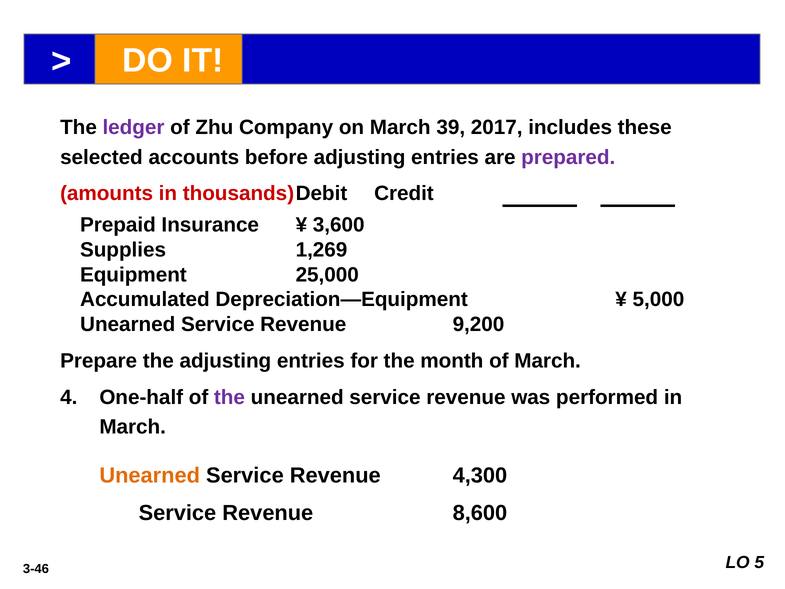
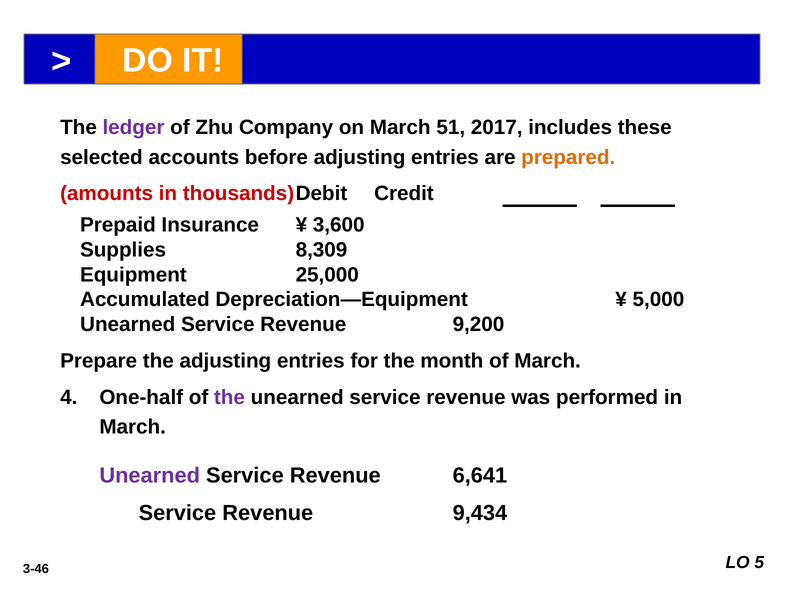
39: 39 -> 51
prepared colour: purple -> orange
1,269: 1,269 -> 8,309
Unearned at (150, 475) colour: orange -> purple
4,300: 4,300 -> 6,641
8,600: 8,600 -> 9,434
